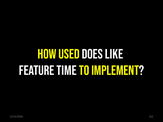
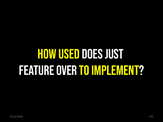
LIKE: LIKE -> JUST
TIME: TIME -> OVER
